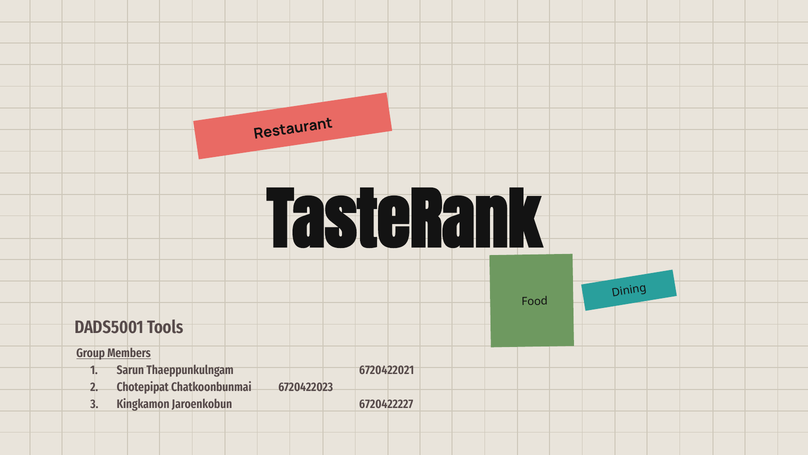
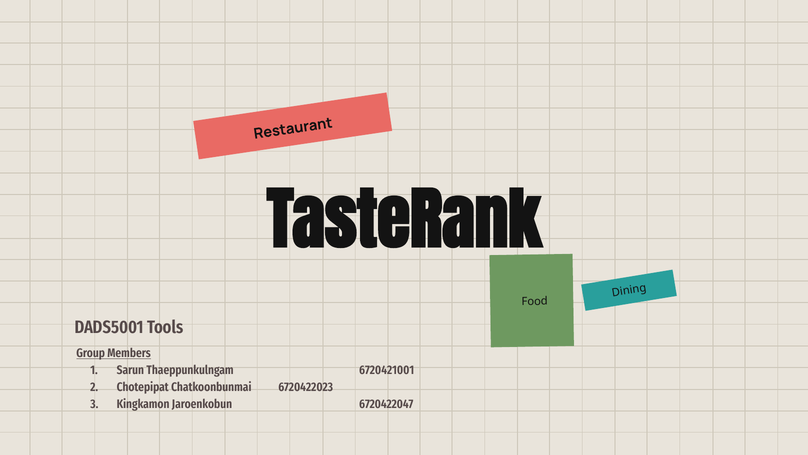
6720422021: 6720422021 -> 6720421001
6720422227: 6720422227 -> 6720422047
